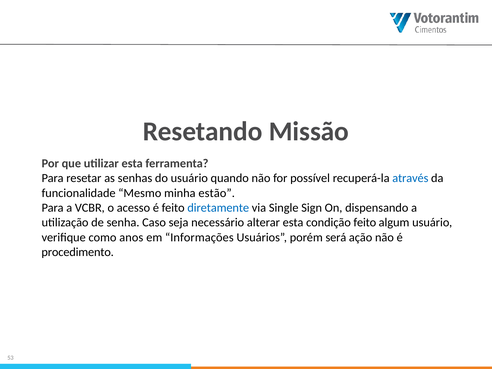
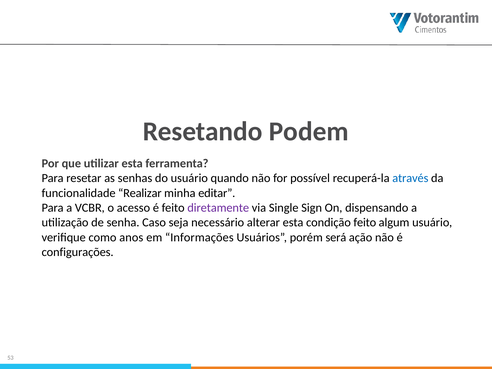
Missão: Missão -> Podem
Mesmo: Mesmo -> Realizar
estão: estão -> editar
diretamente colour: blue -> purple
procedimento: procedimento -> configurações
